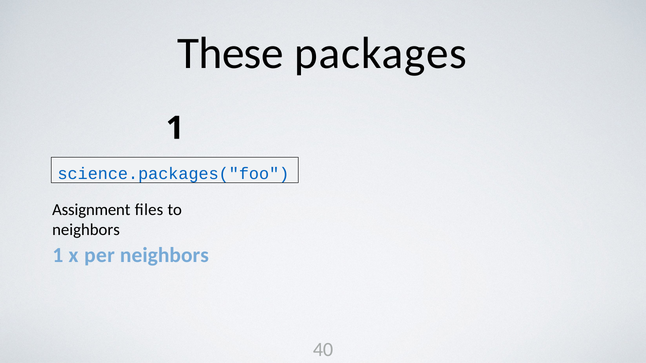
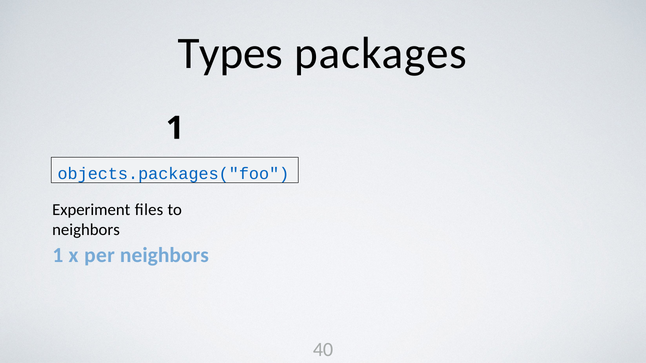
These: These -> Types
science.packages("foo: science.packages("foo -> objects.packages("foo
Assignment: Assignment -> Experiment
